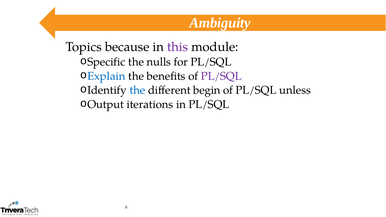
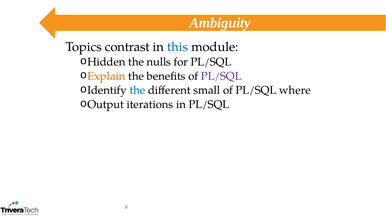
because: because -> contrast
this colour: purple -> blue
Specific: Specific -> Hidden
Explain colour: blue -> orange
begin: begin -> small
unless: unless -> where
